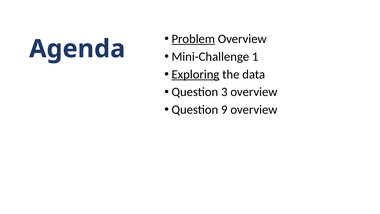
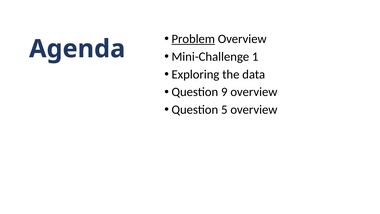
Exploring underline: present -> none
3: 3 -> 9
9: 9 -> 5
